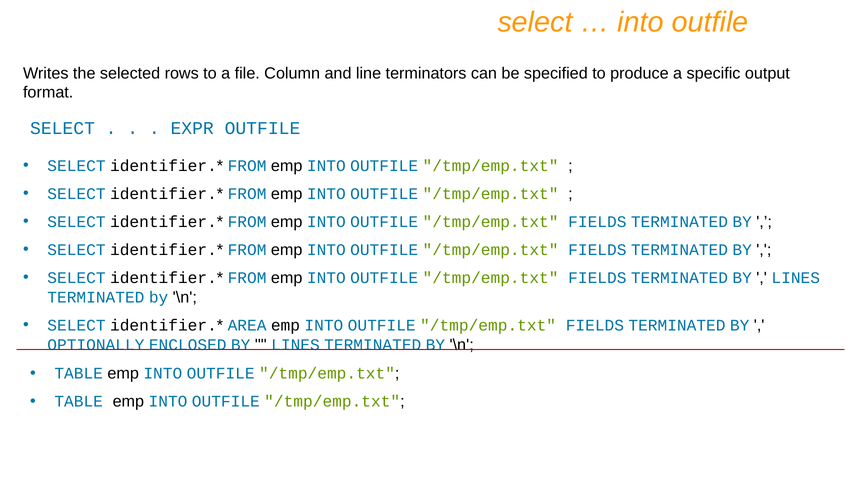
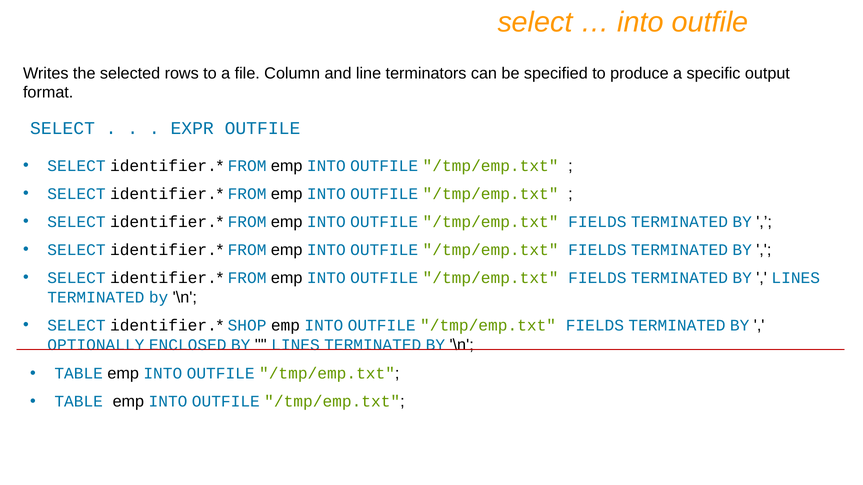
AREA: AREA -> SHOP
